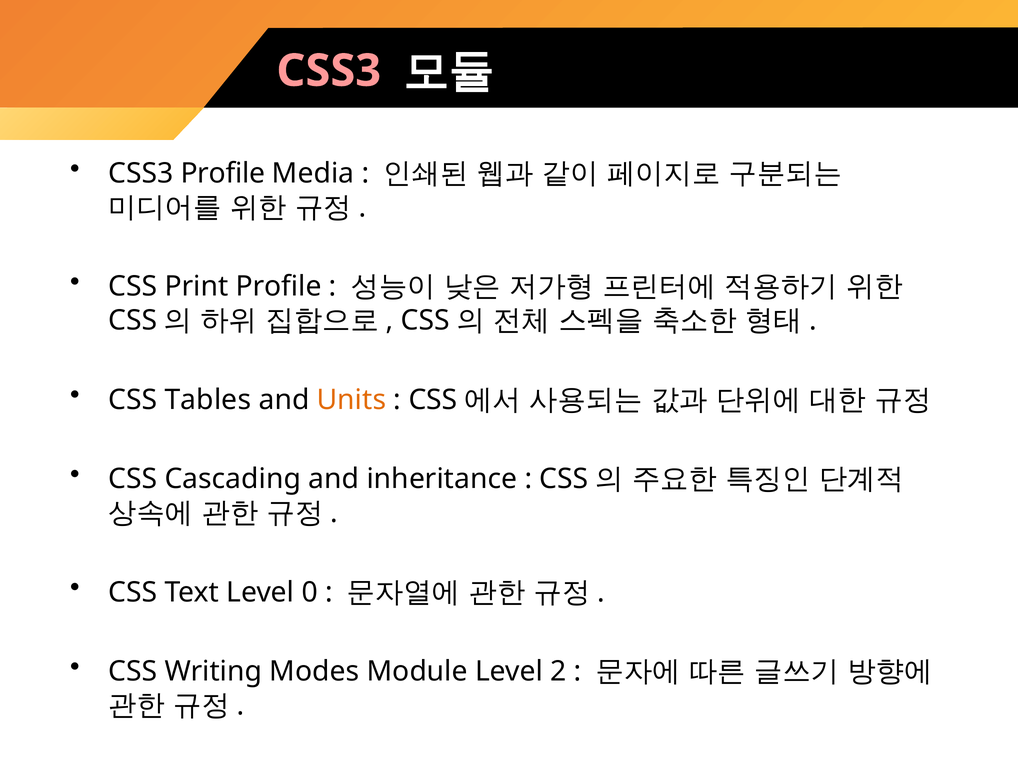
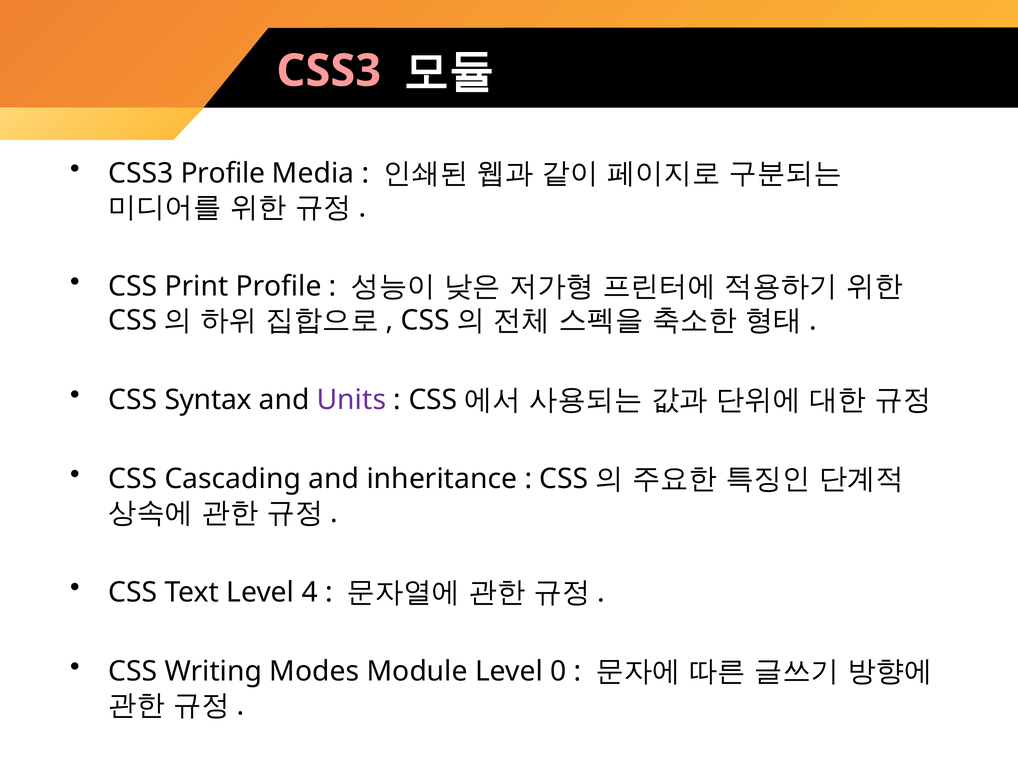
Tables: Tables -> Syntax
Units colour: orange -> purple
0: 0 -> 4
2: 2 -> 0
